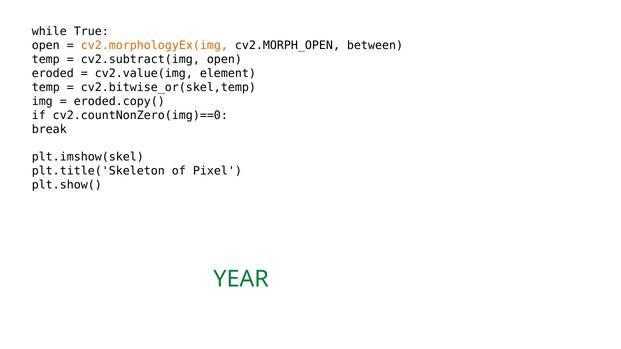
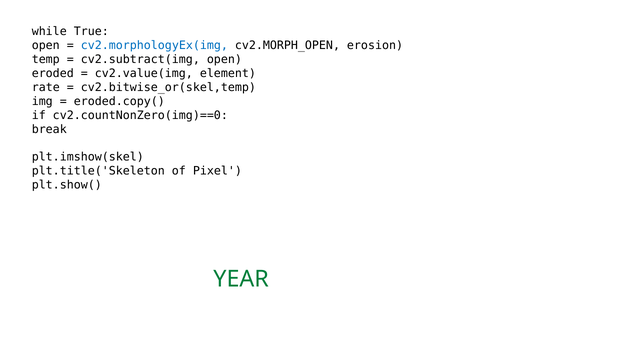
cv2.morphologyEx(img colour: orange -> blue
between: between -> erosion
temp at (46, 87): temp -> rate
